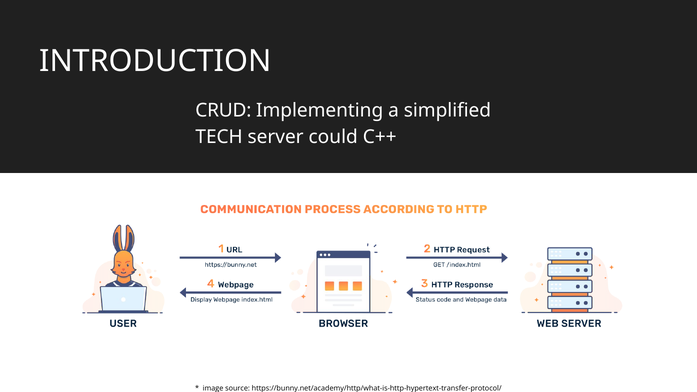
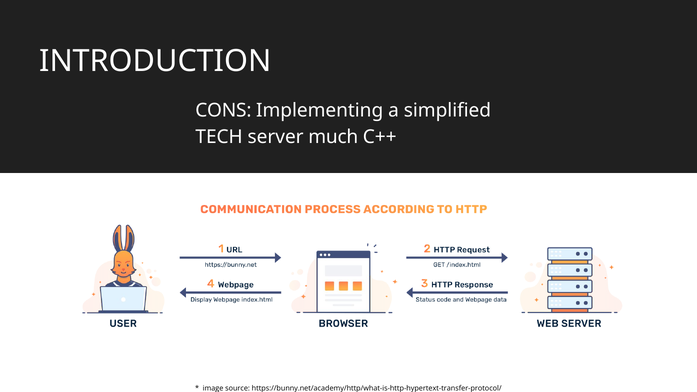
CRUD: CRUD -> CONS
could: could -> much
